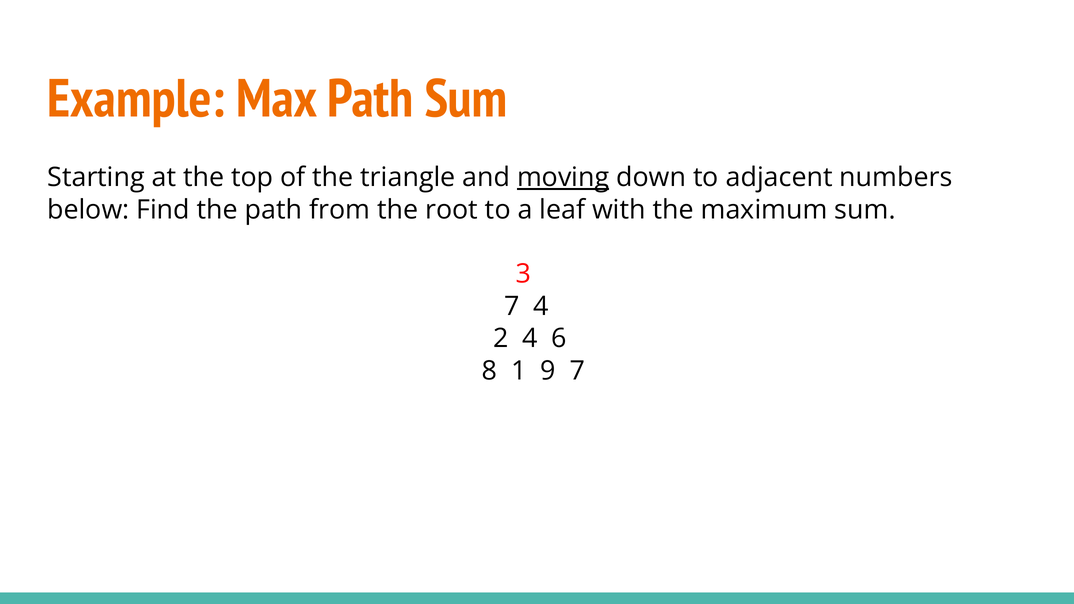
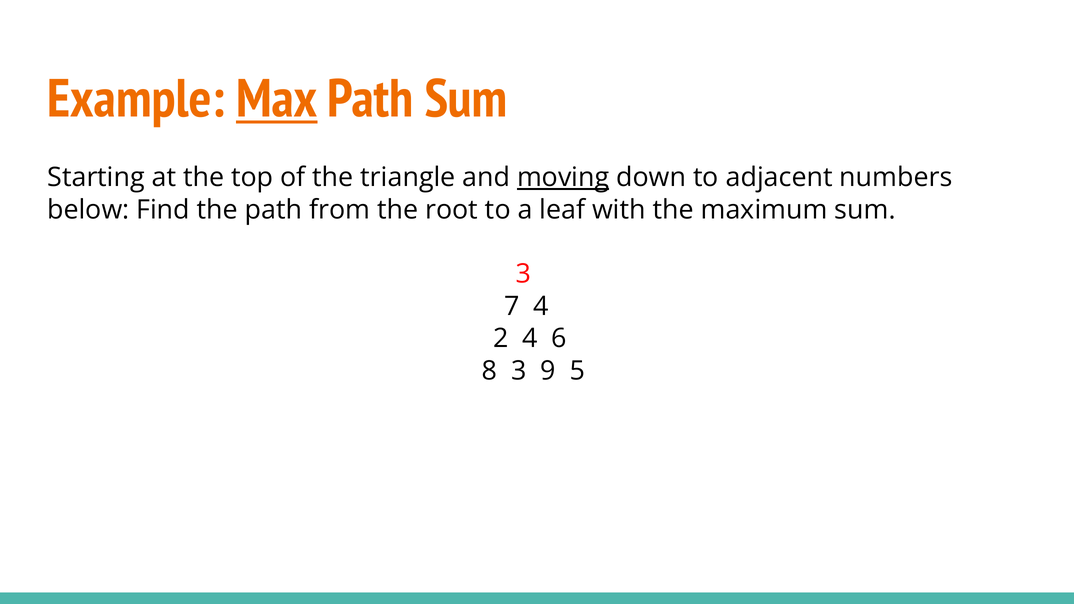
Max underline: none -> present
8 1: 1 -> 3
9 7: 7 -> 5
